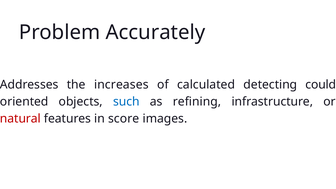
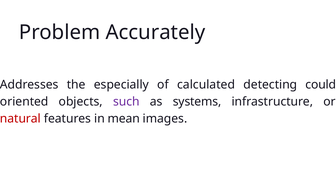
increases: increases -> especially
such colour: blue -> purple
refining: refining -> systems
score: score -> mean
